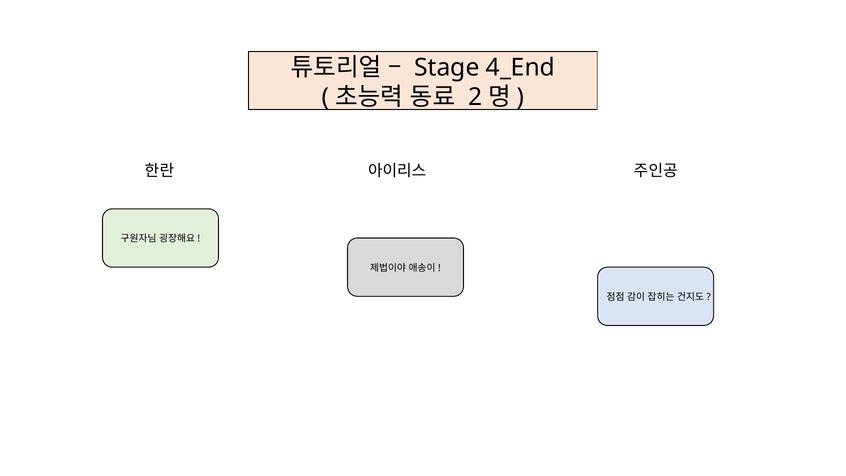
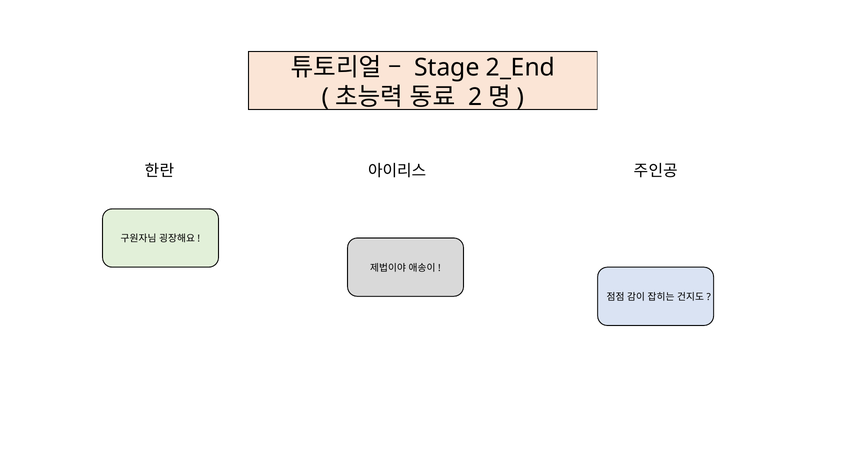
4_End: 4_End -> 2_End
